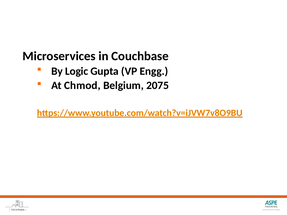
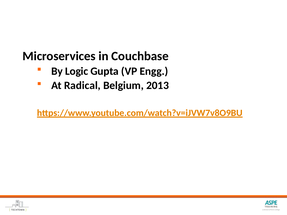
Chmod: Chmod -> Radical
2075: 2075 -> 2013
